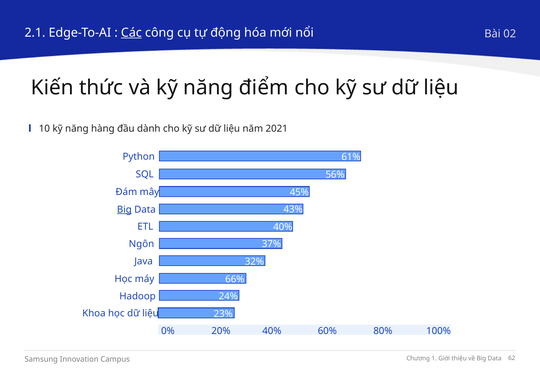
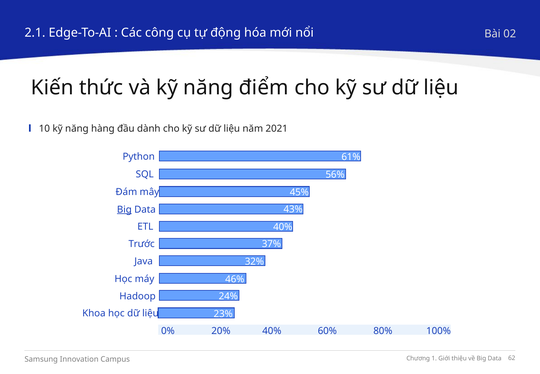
Các underline: present -> none
Ngôn: Ngôn -> Trước
66%: 66% -> 46%
